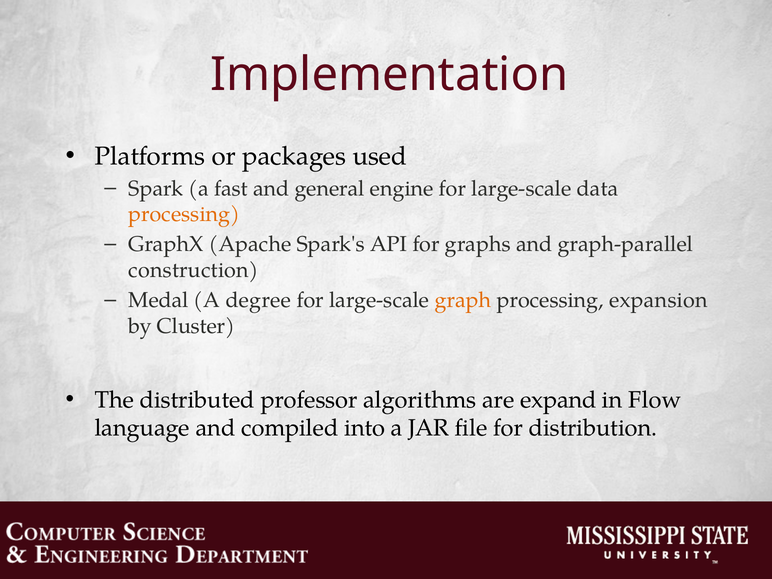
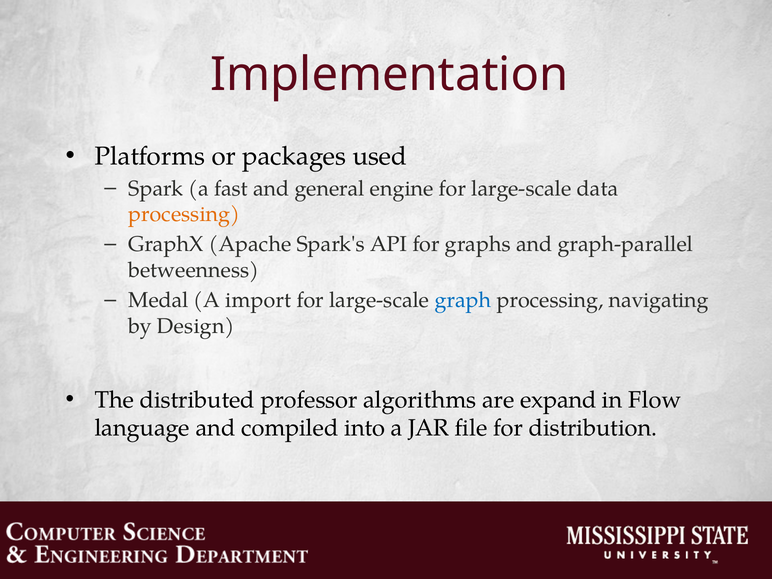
construction: construction -> betweenness
degree: degree -> import
graph colour: orange -> blue
expansion: expansion -> navigating
Cluster: Cluster -> Design
